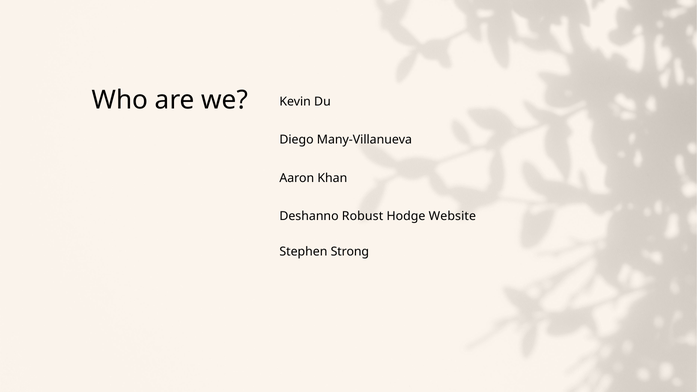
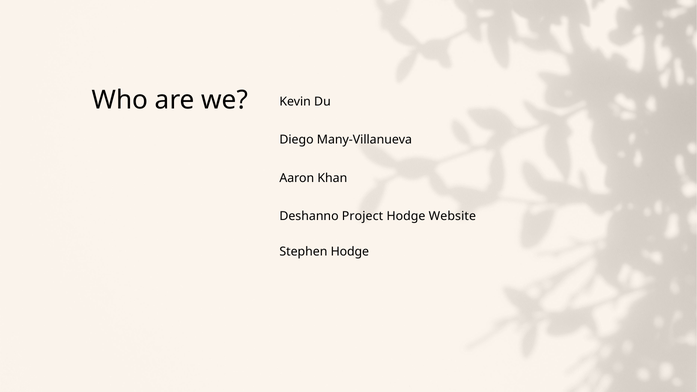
Robust: Robust -> Project
Stephen Strong: Strong -> Hodge
